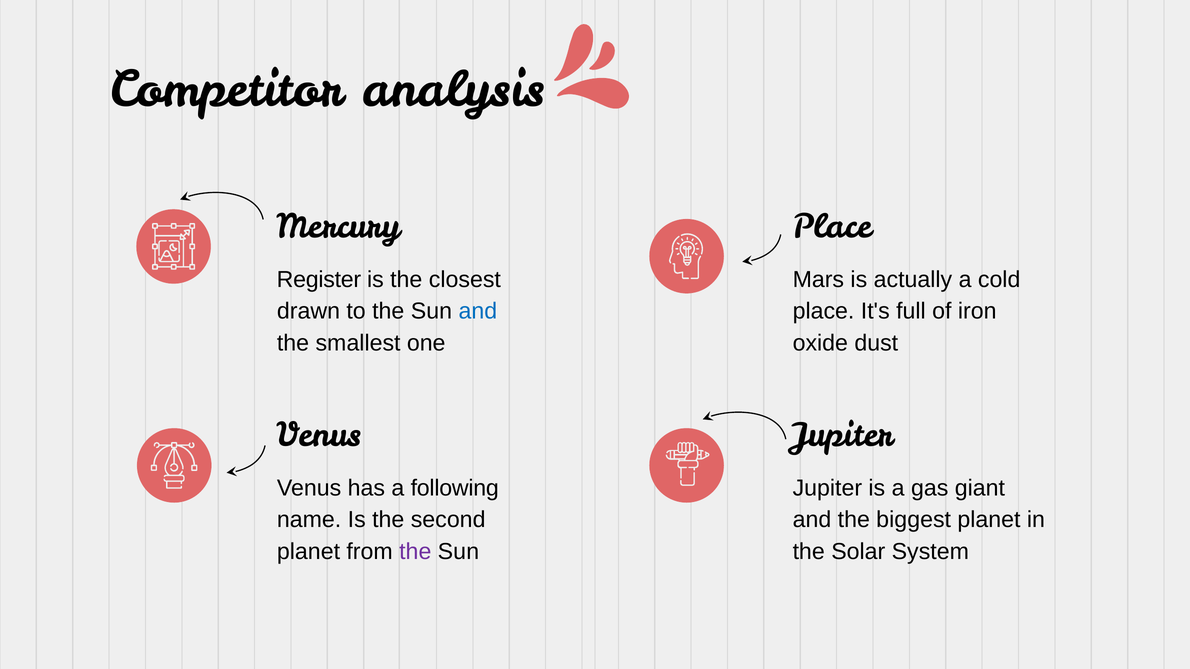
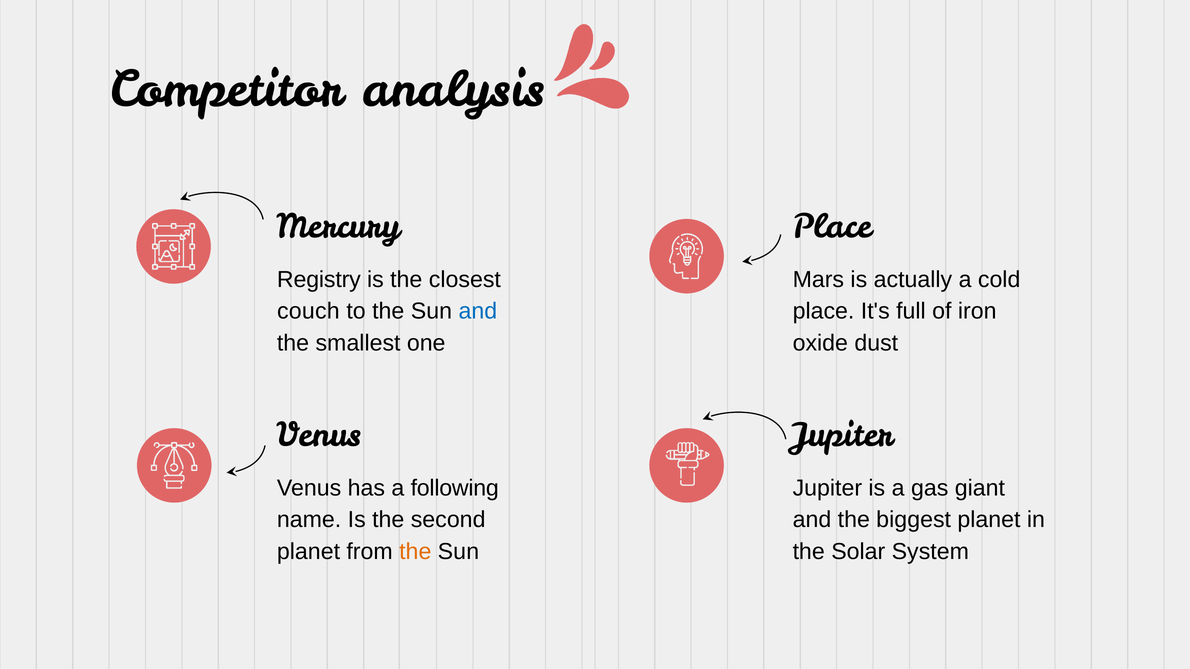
Register: Register -> Registry
drawn: drawn -> couch
the at (415, 552) colour: purple -> orange
